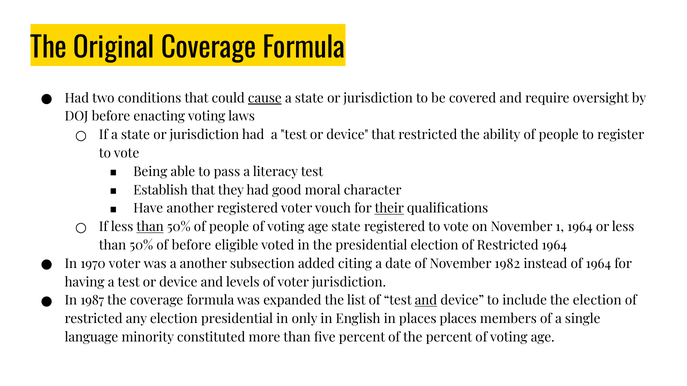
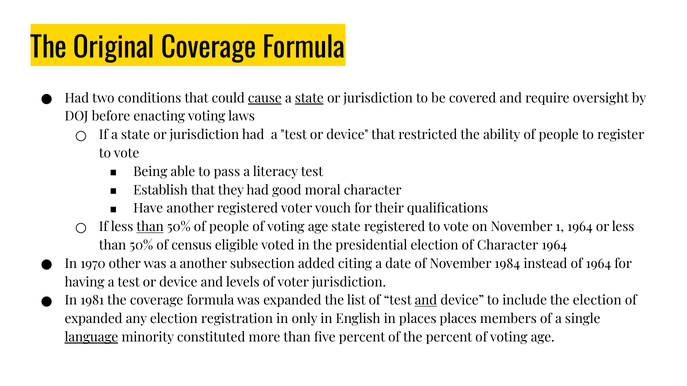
state at (309, 98) underline: none -> present
their underline: present -> none
of before: before -> census
presidential election of Restricted: Restricted -> Character
1970 voter: voter -> other
1982: 1982 -> 1984
1987: 1987 -> 1981
restricted at (94, 319): restricted -> expanded
election presidential: presidential -> registration
language underline: none -> present
